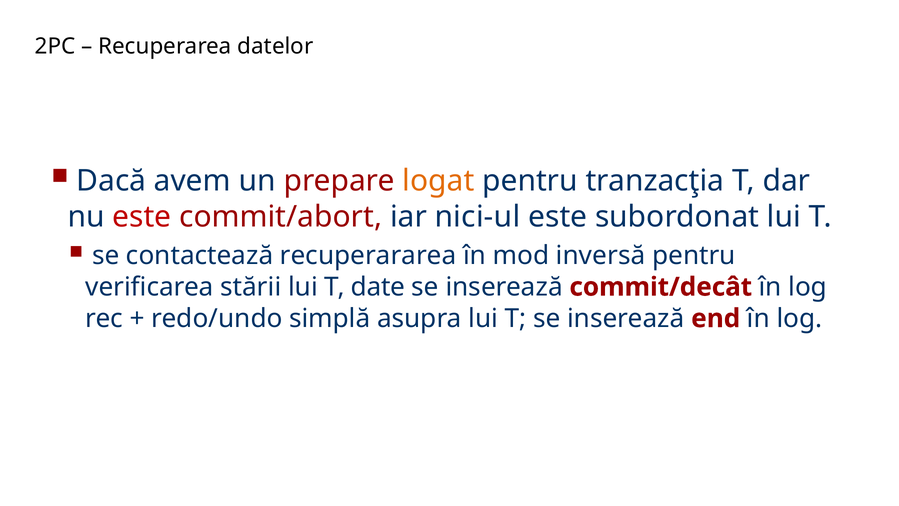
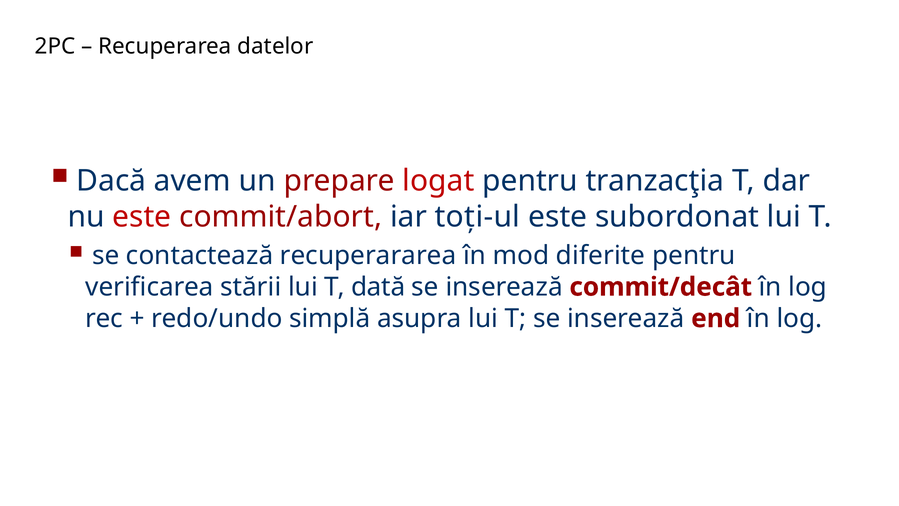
logat colour: orange -> red
nici-ul: nici-ul -> toți-ul
inversă: inversă -> diferite
date: date -> dată
